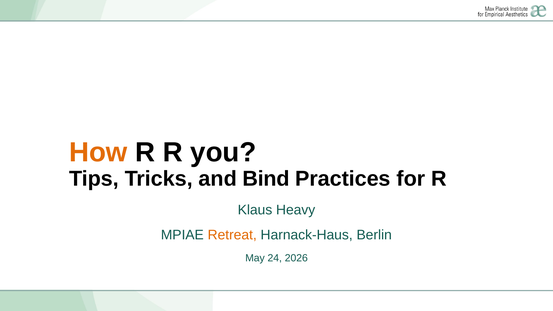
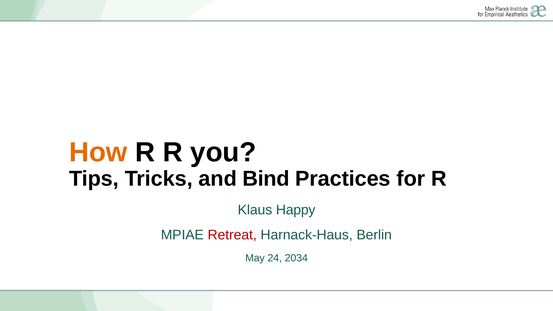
Heavy: Heavy -> Happy
Retreat colour: orange -> red
2026: 2026 -> 2034
